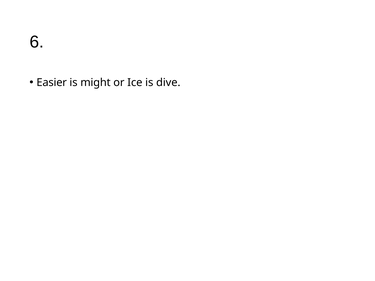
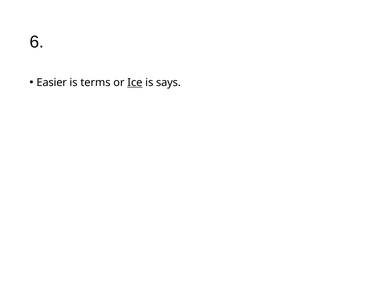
might: might -> terms
Ice underline: none -> present
dive: dive -> says
